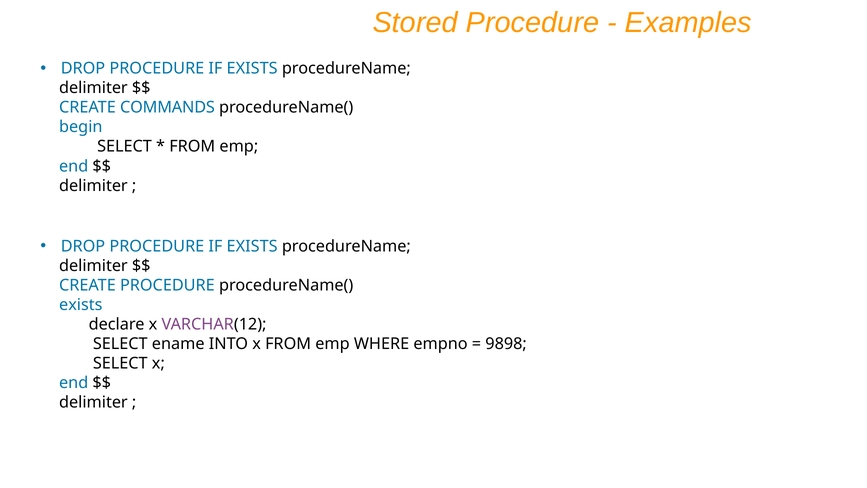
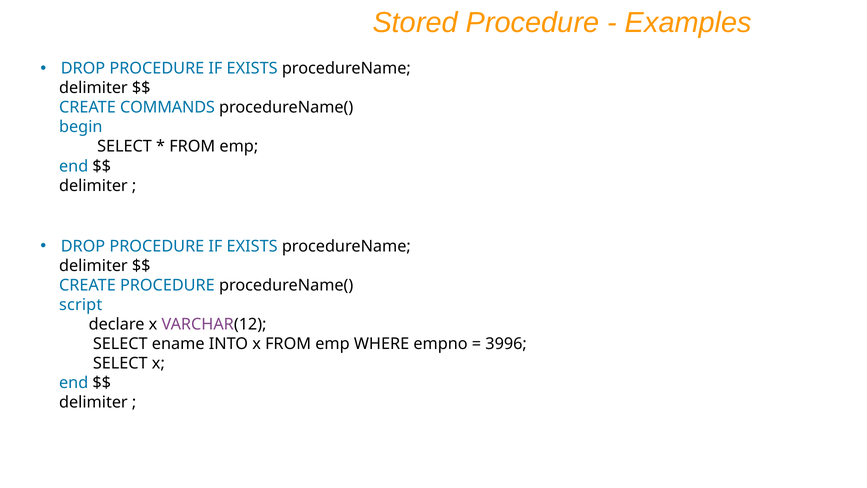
exists at (81, 305): exists -> script
9898: 9898 -> 3996
